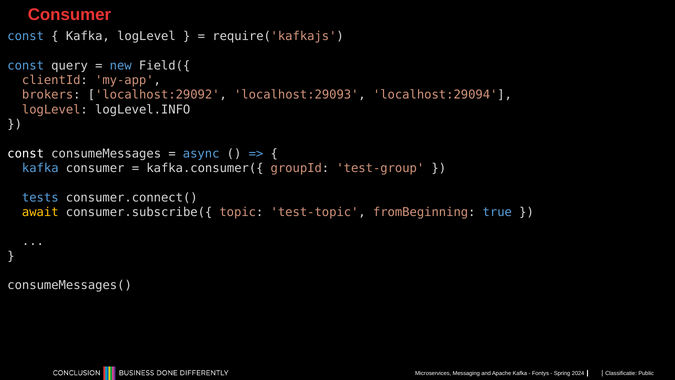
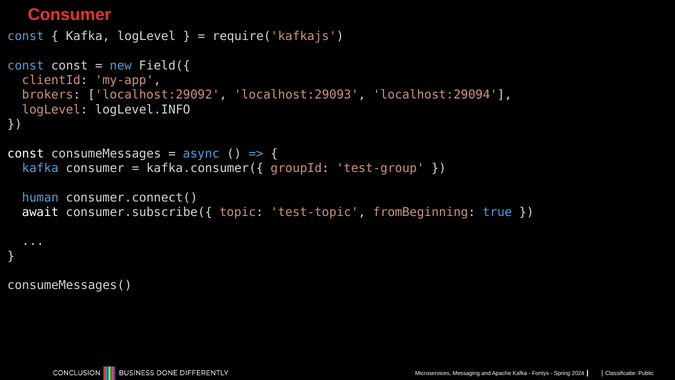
const query: query -> const
tests: tests -> human
await colour: yellow -> white
